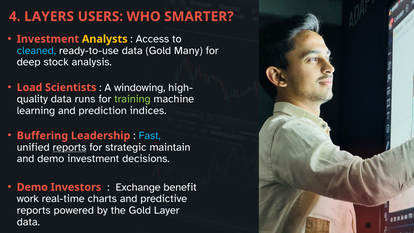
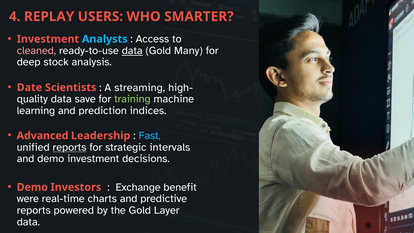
LAYERS: LAYERS -> REPLAY
Analysts colour: yellow -> light blue
cleaned colour: light blue -> pink
data at (132, 51) underline: none -> present
Load: Load -> Date
windowing: windowing -> streaming
runs: runs -> save
Buffering: Buffering -> Advanced
maintain: maintain -> intervals
work: work -> were
